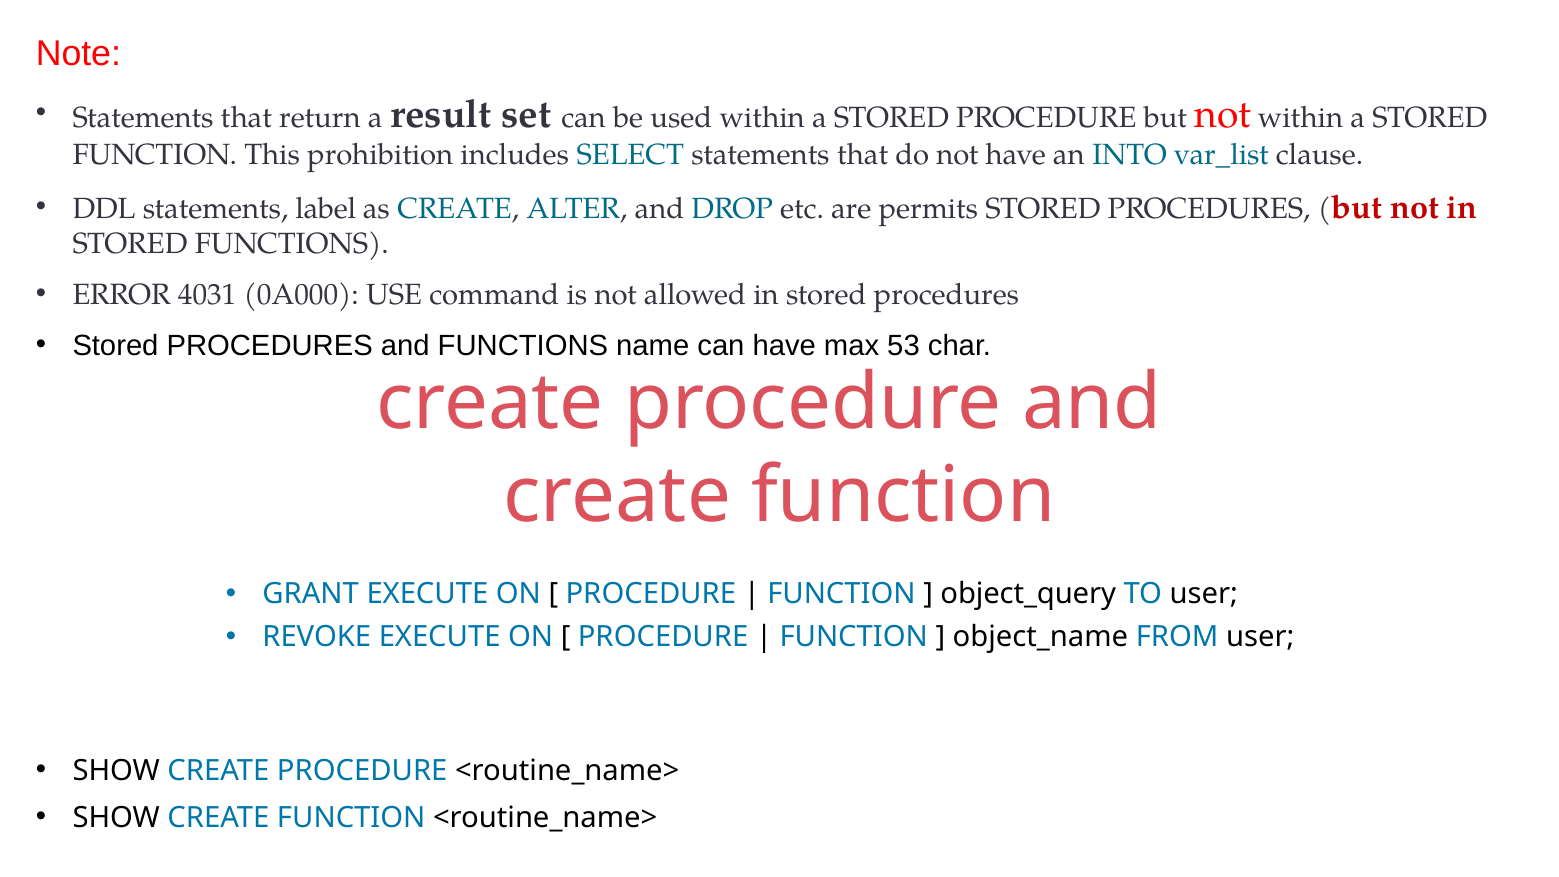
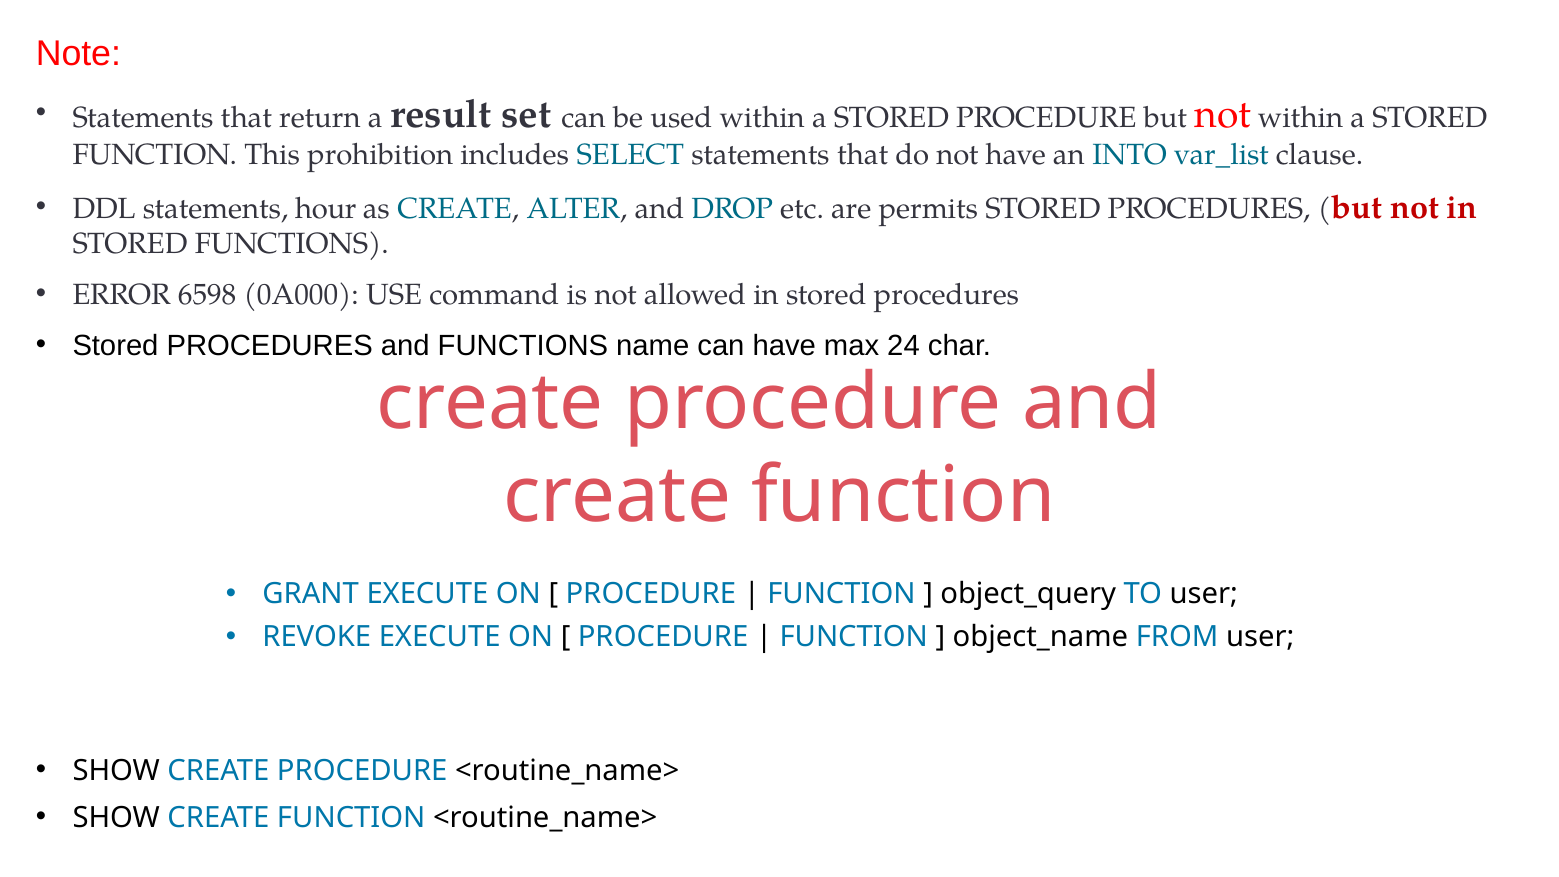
label: label -> hour
4031: 4031 -> 6598
53: 53 -> 24
